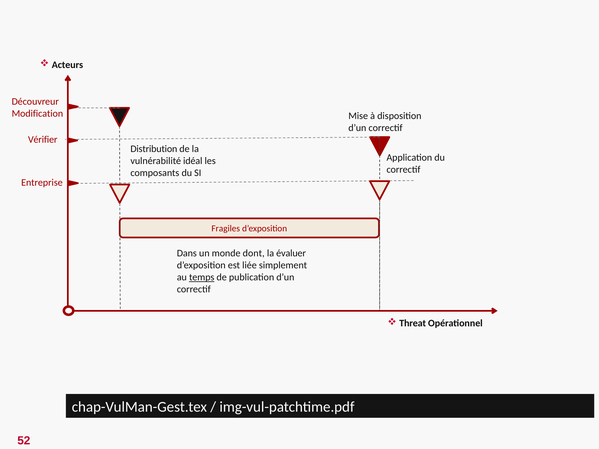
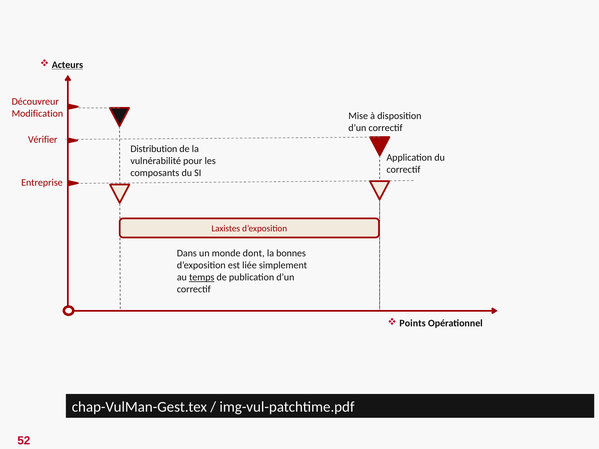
Acteurs underline: none -> present
idéal: idéal -> pour
Fragiles: Fragiles -> Laxistes
évaluer: évaluer -> bonnes
Threat: Threat -> Points
